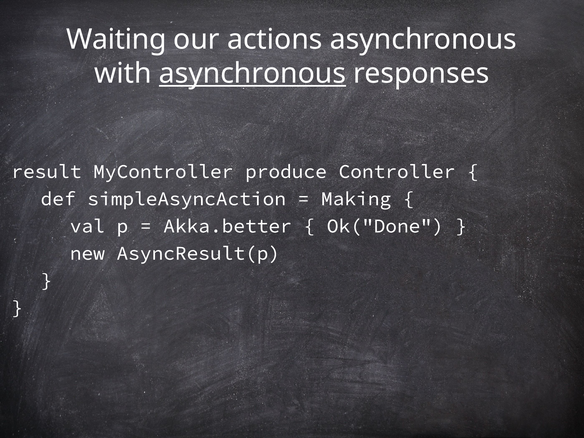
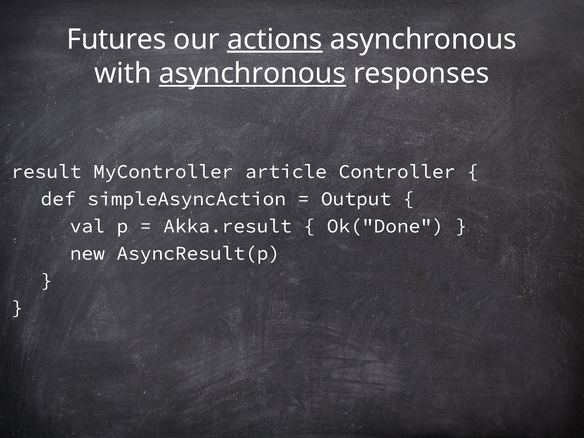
Waiting: Waiting -> Futures
actions underline: none -> present
produce: produce -> article
Making: Making -> Output
Akka.better: Akka.better -> Akka.result
